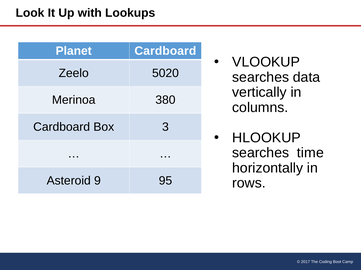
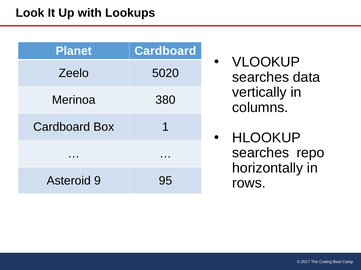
3: 3 -> 1
time: time -> repo
